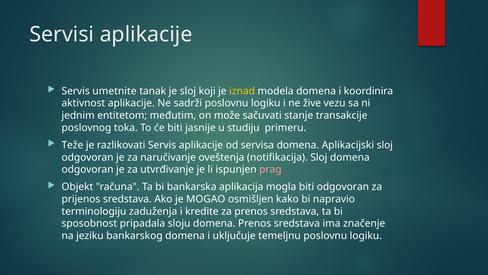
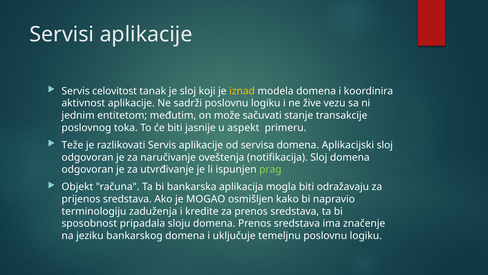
umetnite: umetnite -> celovitost
studiju: studiju -> aspekt
prag colour: pink -> light green
biti odgovoran: odgovoran -> odražavaju
